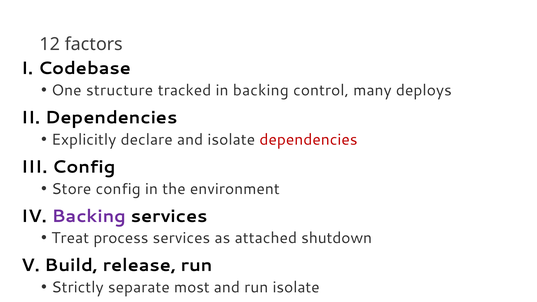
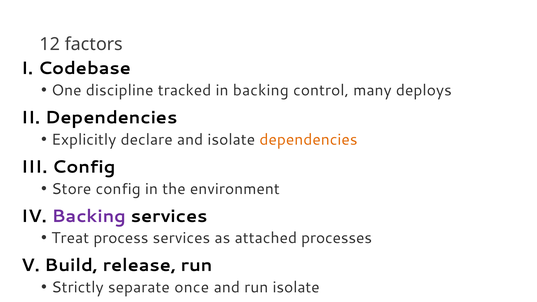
structure: structure -> discipline
dependencies at (308, 140) colour: red -> orange
shutdown: shutdown -> processes
most: most -> once
